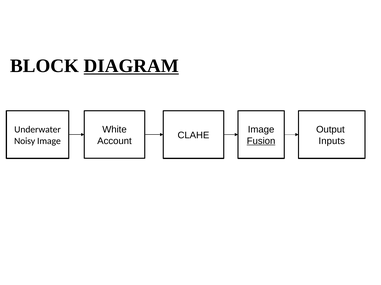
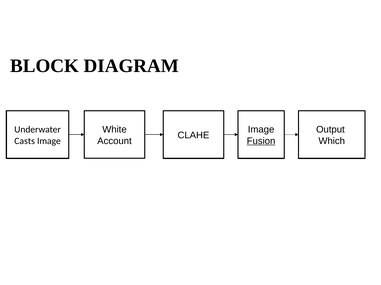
DIAGRAM underline: present -> none
Inputs: Inputs -> Which
Noisy: Noisy -> Casts
